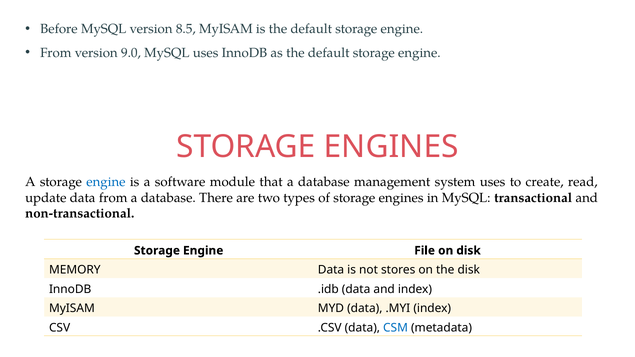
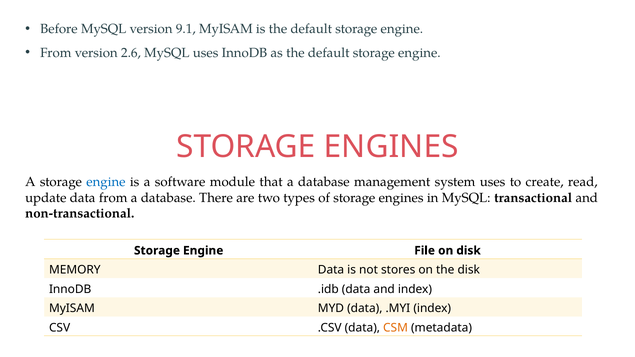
8.5: 8.5 -> 9.1
9.0: 9.0 -> 2.6
CSM colour: blue -> orange
